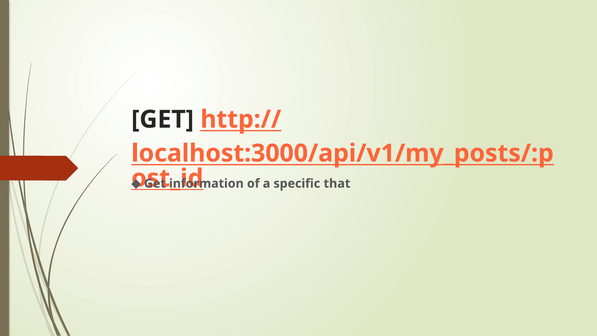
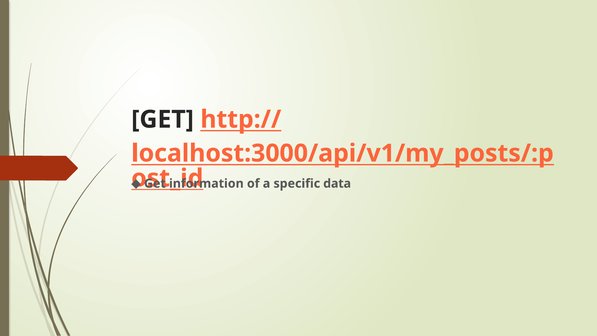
that: that -> data
